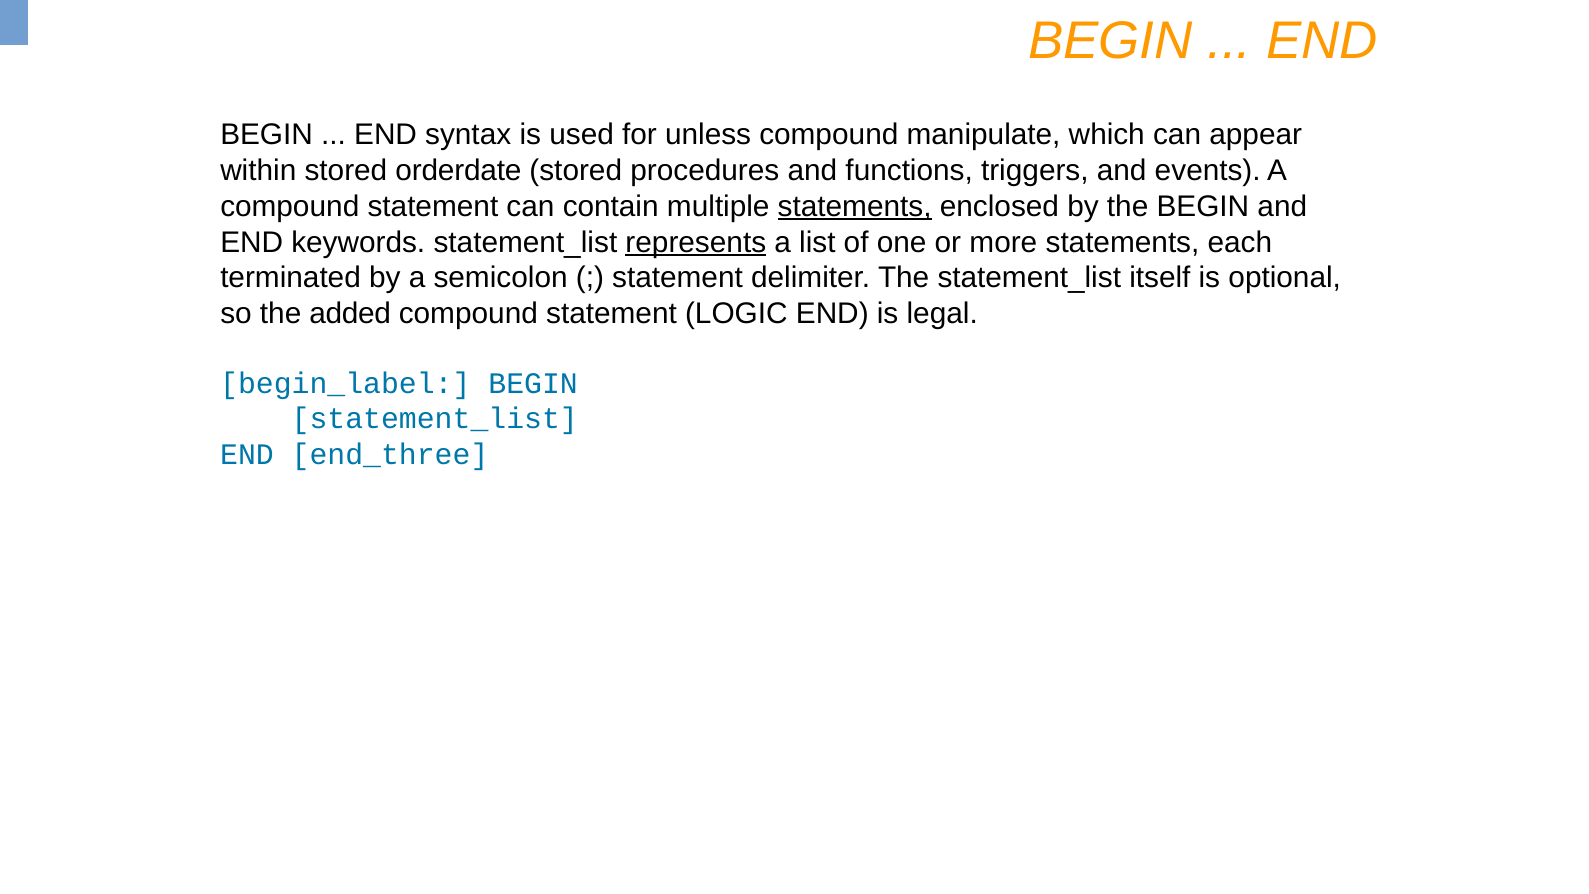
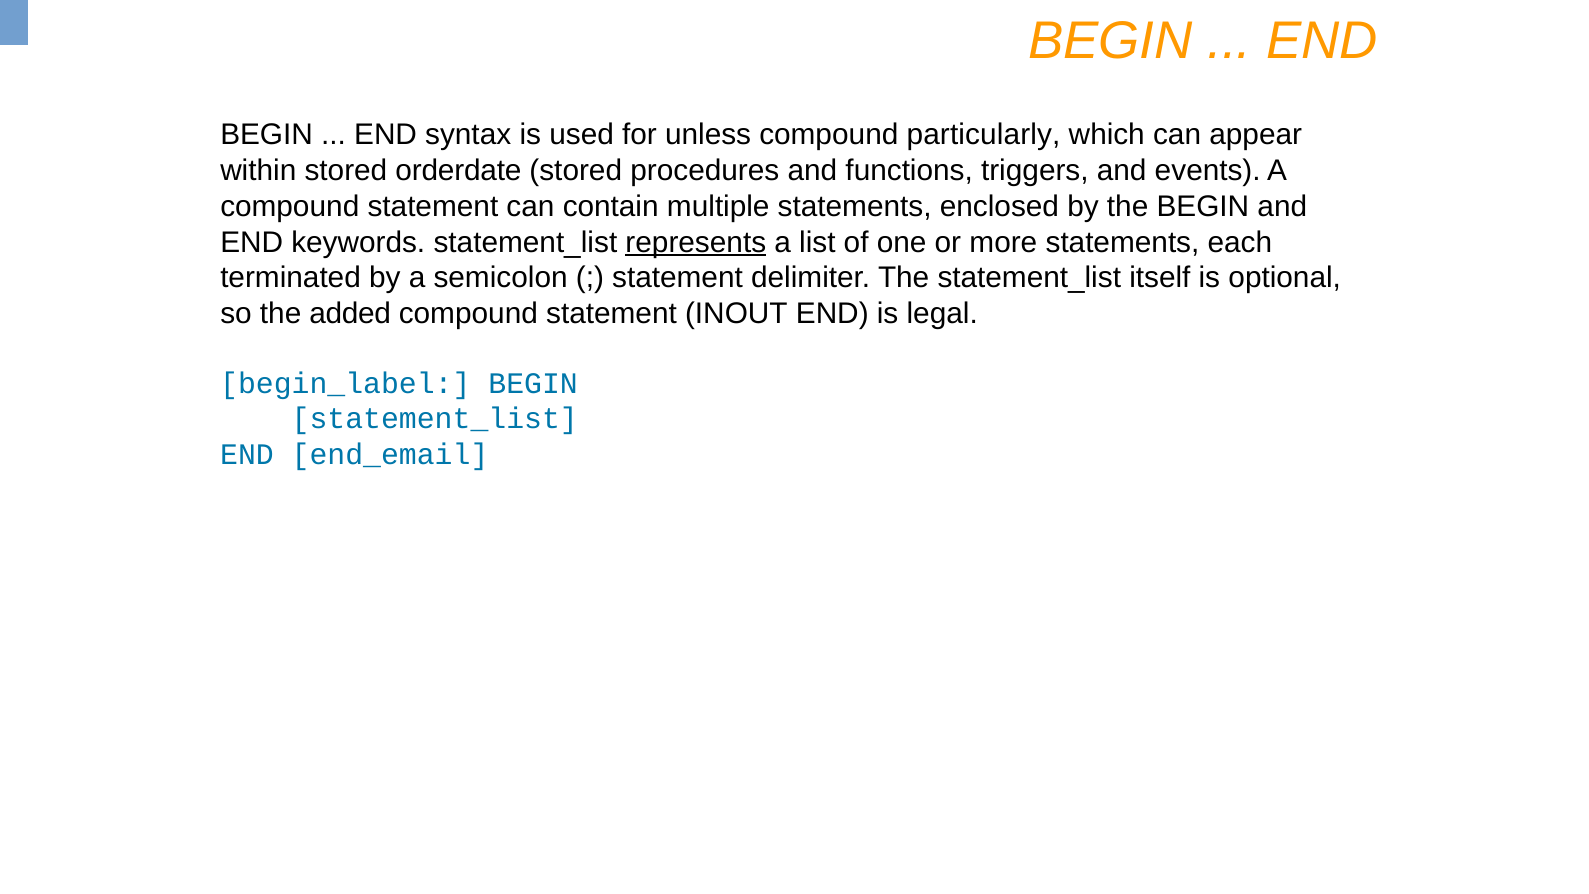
manipulate: manipulate -> particularly
statements at (855, 207) underline: present -> none
LOGIC: LOGIC -> INOUT
end_three: end_three -> end_email
